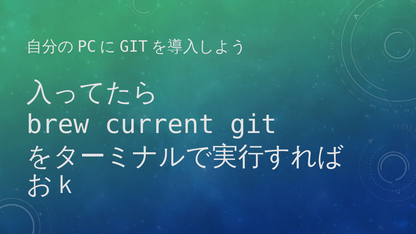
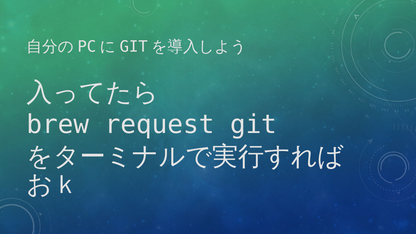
current: current -> request
